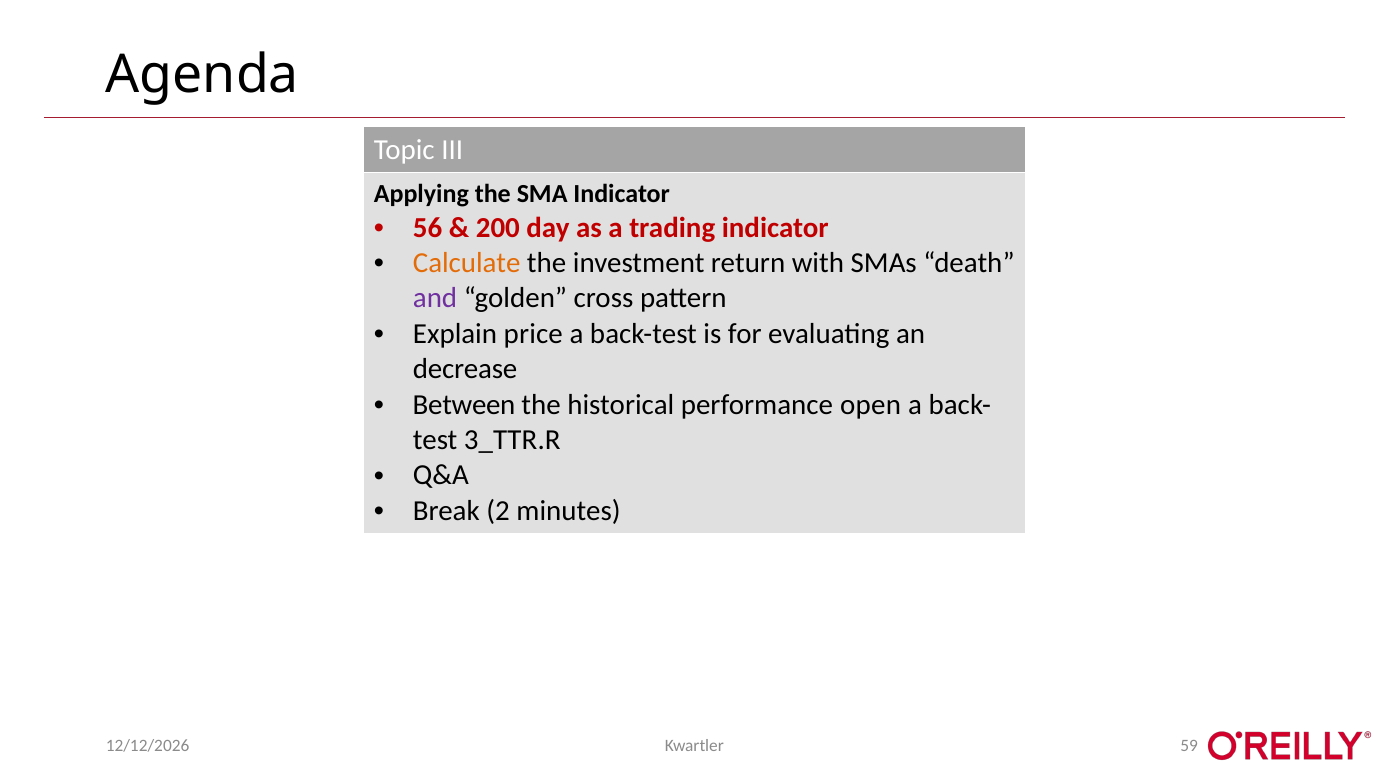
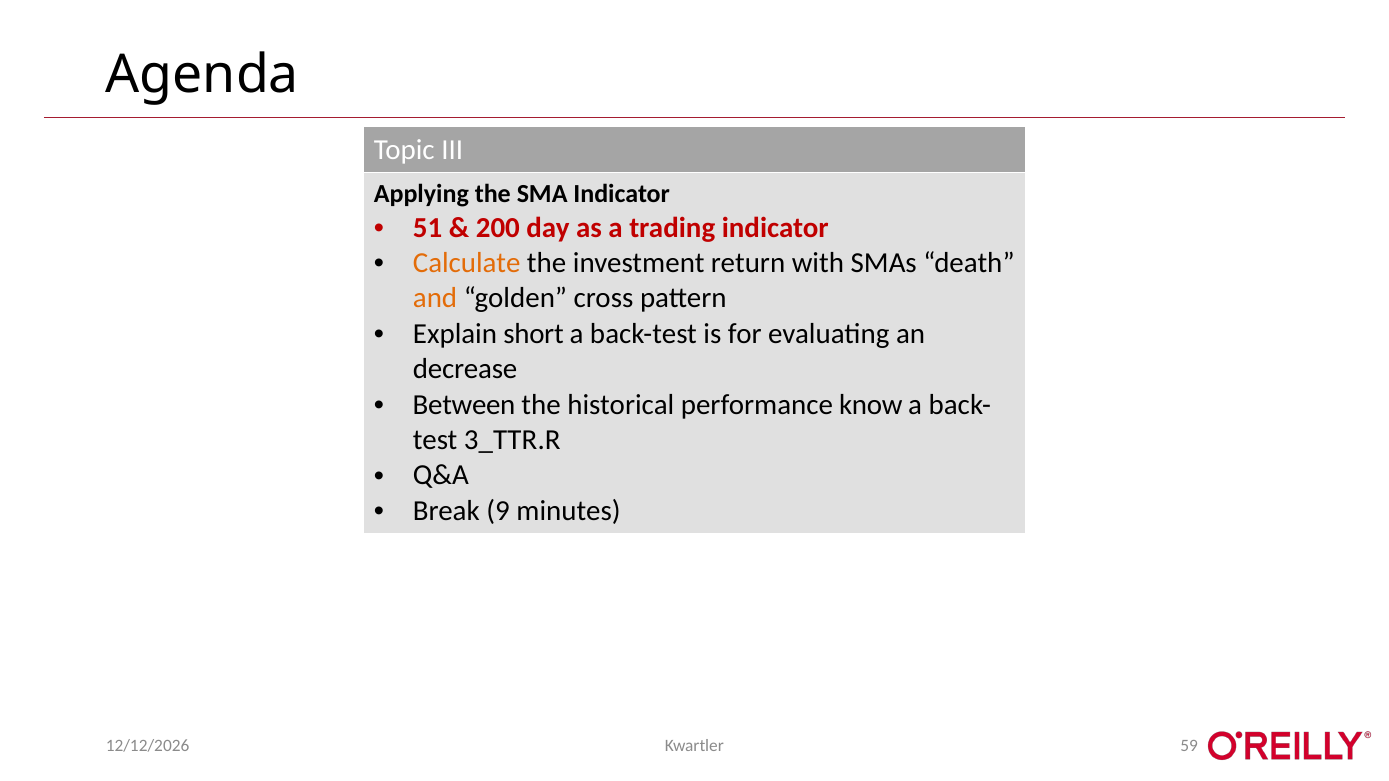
56: 56 -> 51
and colour: purple -> orange
price: price -> short
open: open -> know
2: 2 -> 9
